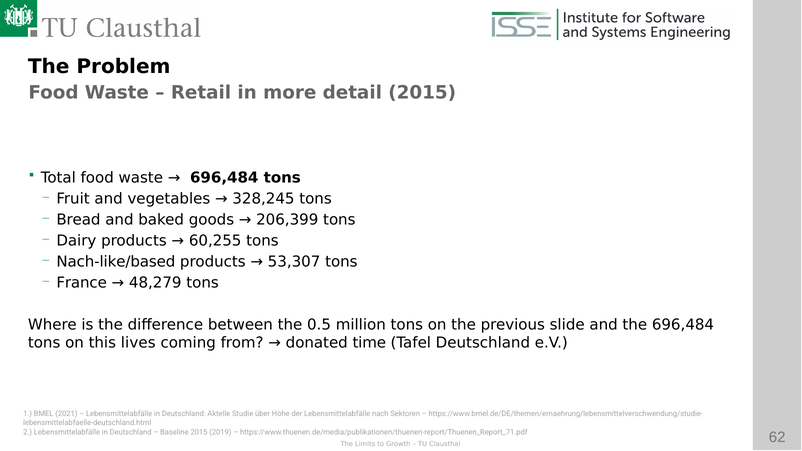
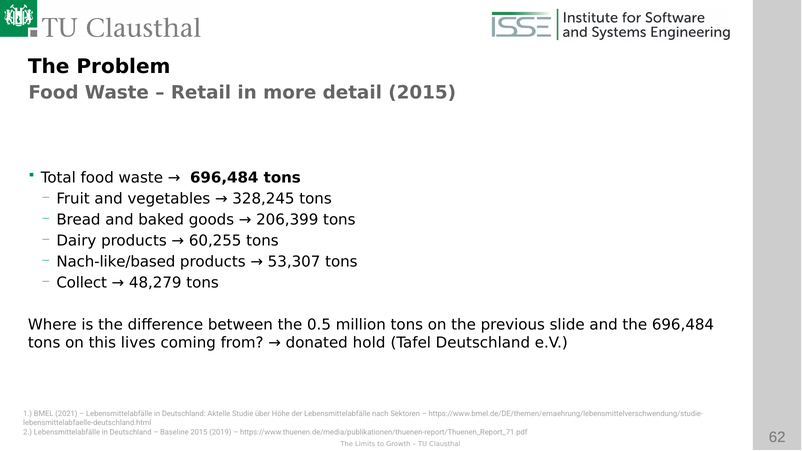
France: France -> Collect
time: time -> hold
